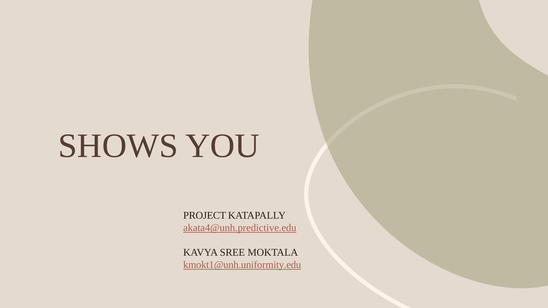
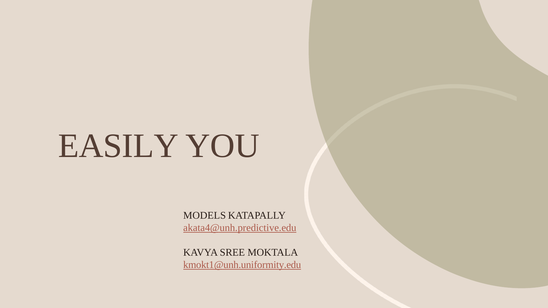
SHOWS: SHOWS -> EASILY
PROJECT: PROJECT -> MODELS
